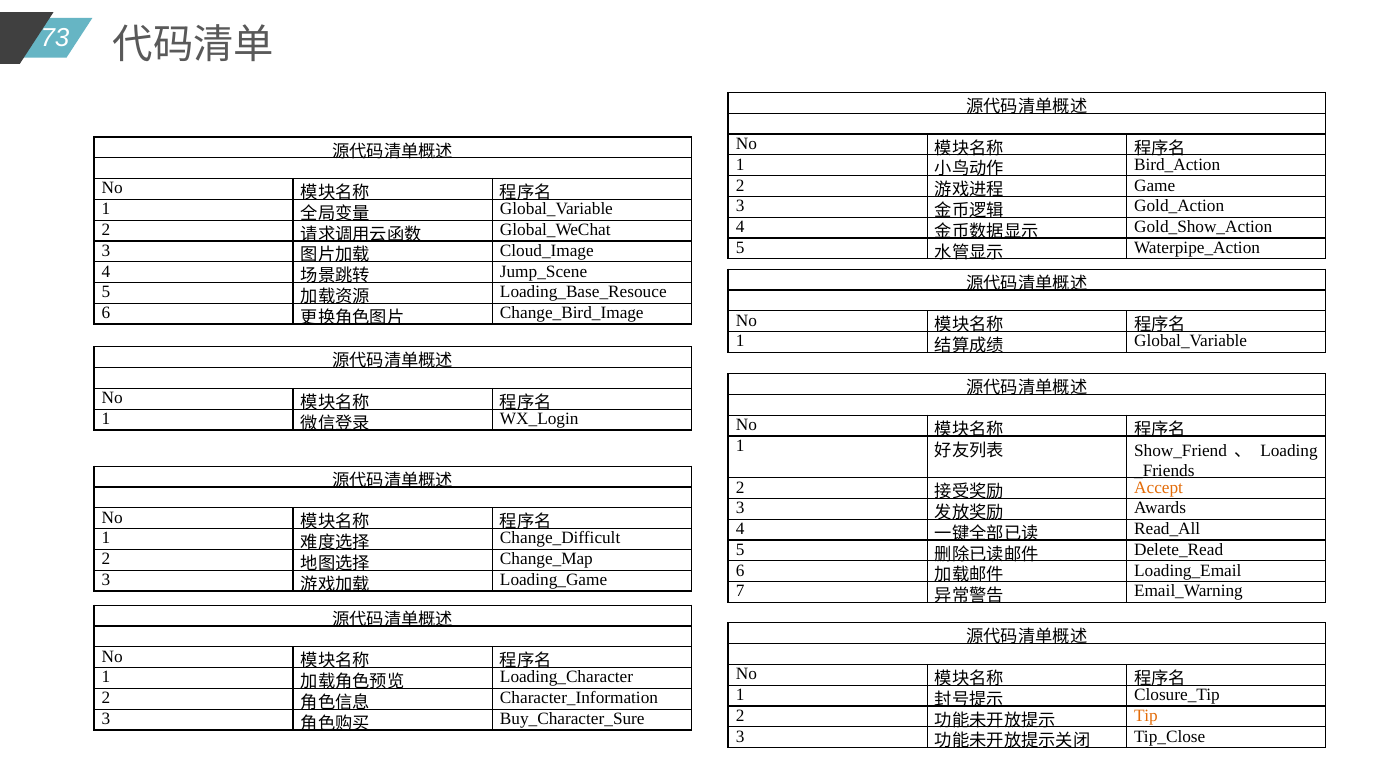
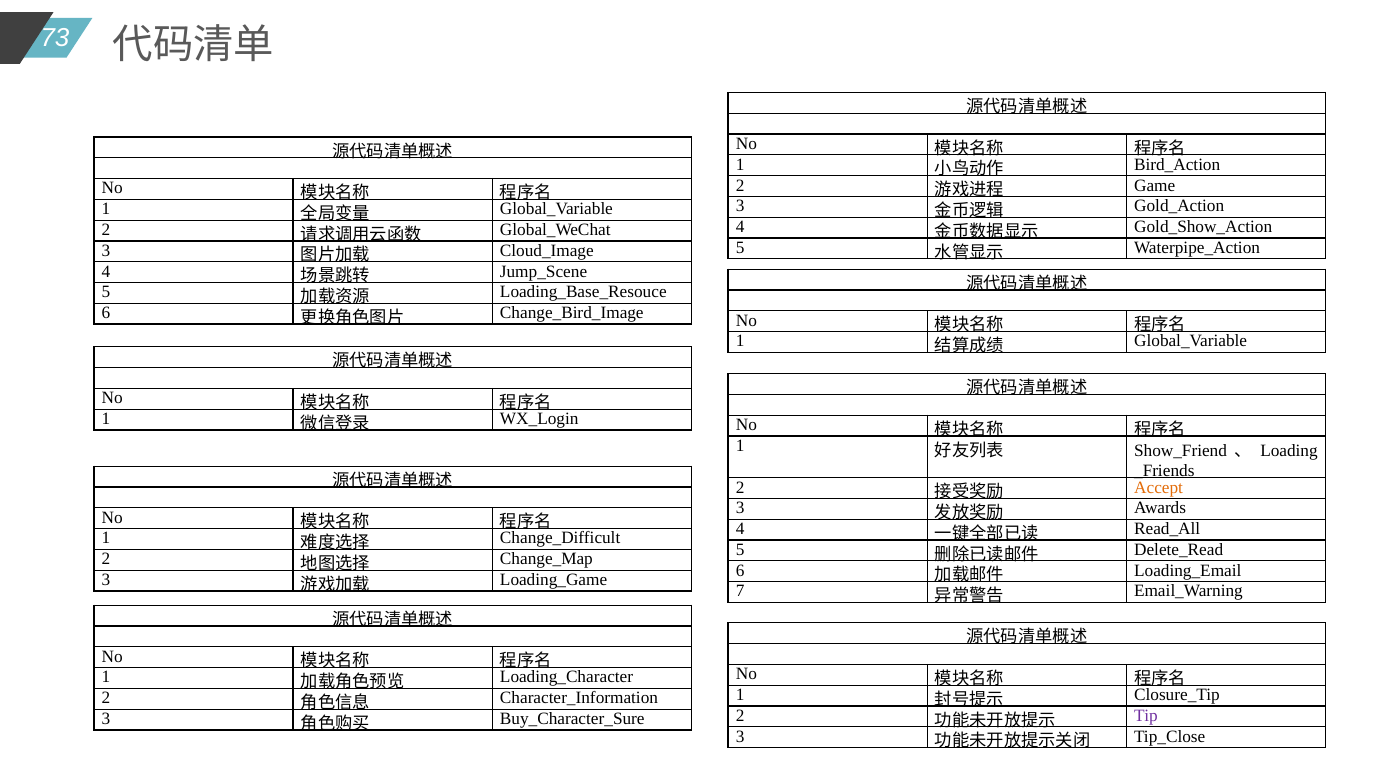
Tip colour: orange -> purple
